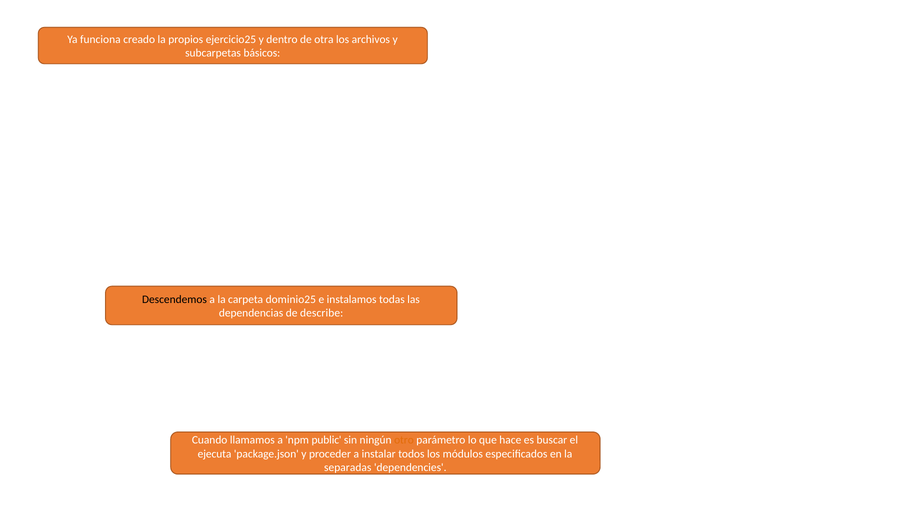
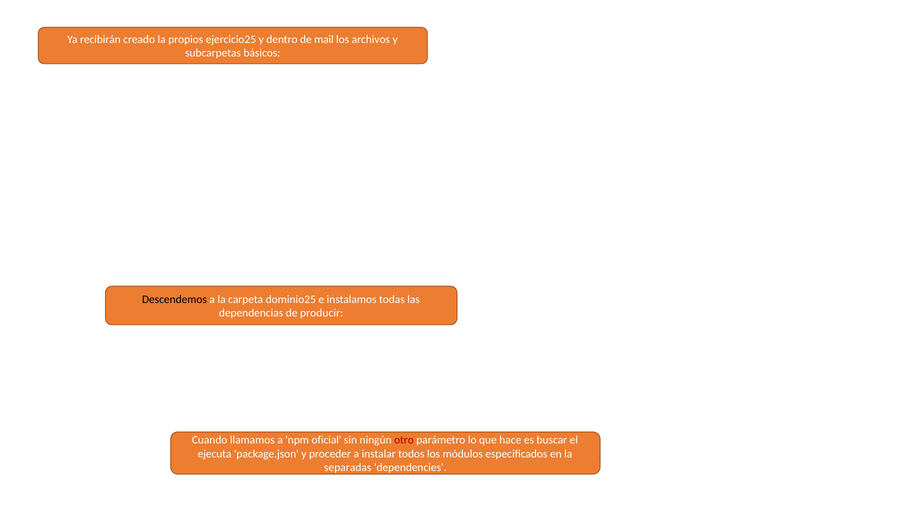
funciona: funciona -> recibirán
otra: otra -> mail
describe: describe -> producir
public: public -> oficial
otro colour: orange -> red
